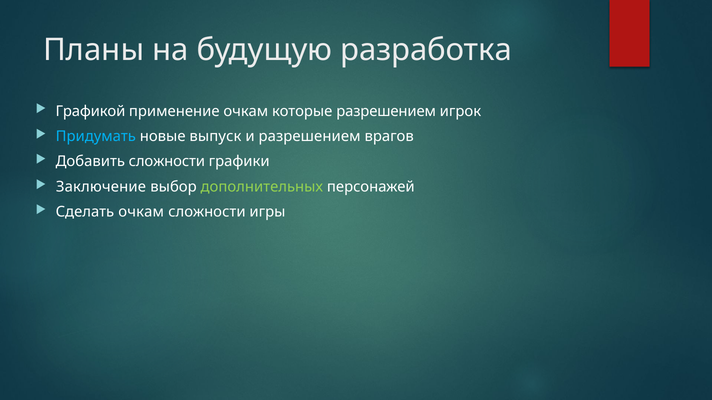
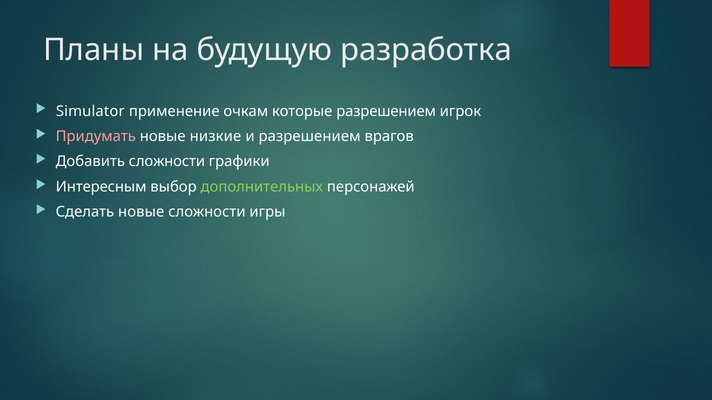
Графикой: Графикой -> Simulator
Придумать colour: light blue -> pink
выпуск: выпуск -> низкие
Заключение: Заключение -> Интересным
Сделать очкам: очкам -> новые
